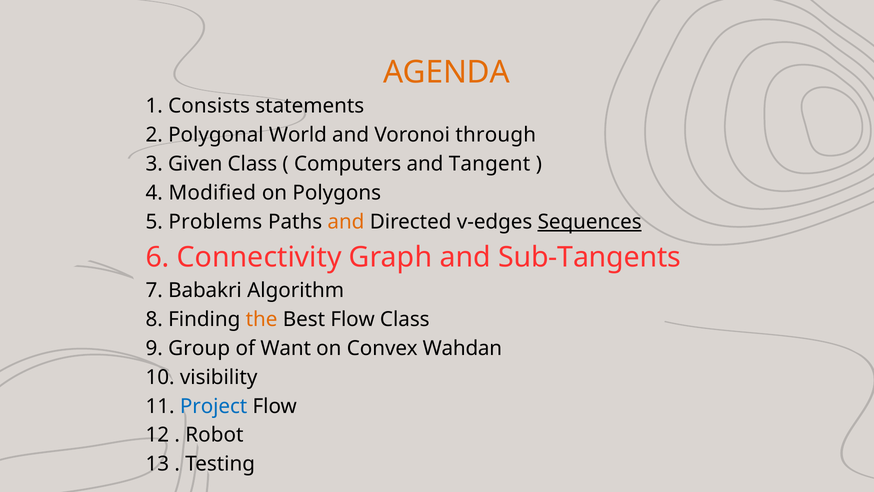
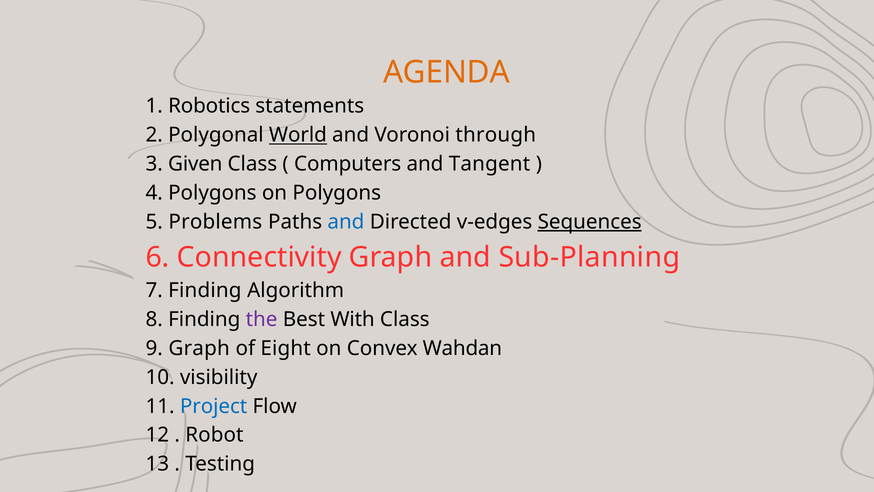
Consists: Consists -> Robotics
World underline: none -> present
4 Modified: Modified -> Polygons
and at (346, 222) colour: orange -> blue
Sub-Tangents: Sub-Tangents -> Sub-Planning
7 Babakri: Babakri -> Finding
the colour: orange -> purple
Best Flow: Flow -> With
9 Group: Group -> Graph
Want: Want -> Eight
